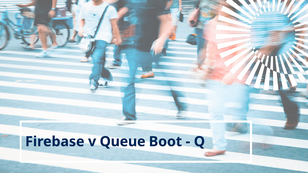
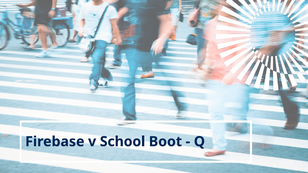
Queue: Queue -> School
